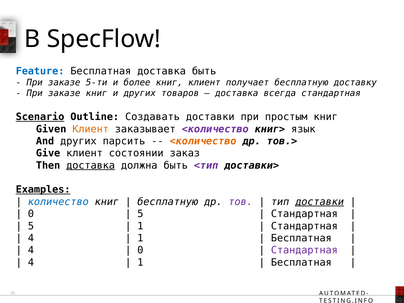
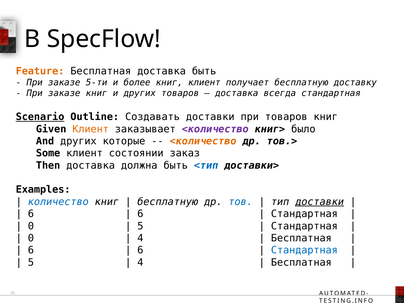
Feature colour: blue -> orange
при простым: простым -> товаров
язык: язык -> было
парсить: парсить -> которые
Give: Give -> Some
доставка at (91, 165) underline: present -> none
<тип colour: purple -> blue
Examples underline: present -> none
тов colour: purple -> blue
0 at (31, 214): 0 -> 6
5 at (140, 214): 5 -> 6
5 at (31, 226): 5 -> 0
1 at (140, 226): 1 -> 5
4 at (31, 238): 4 -> 0
1 at (140, 238): 1 -> 4
4 at (31, 250): 4 -> 6
0 at (140, 250): 0 -> 6
Стандартная at (304, 250) colour: purple -> blue
4 at (31, 262): 4 -> 5
1 at (140, 262): 1 -> 4
